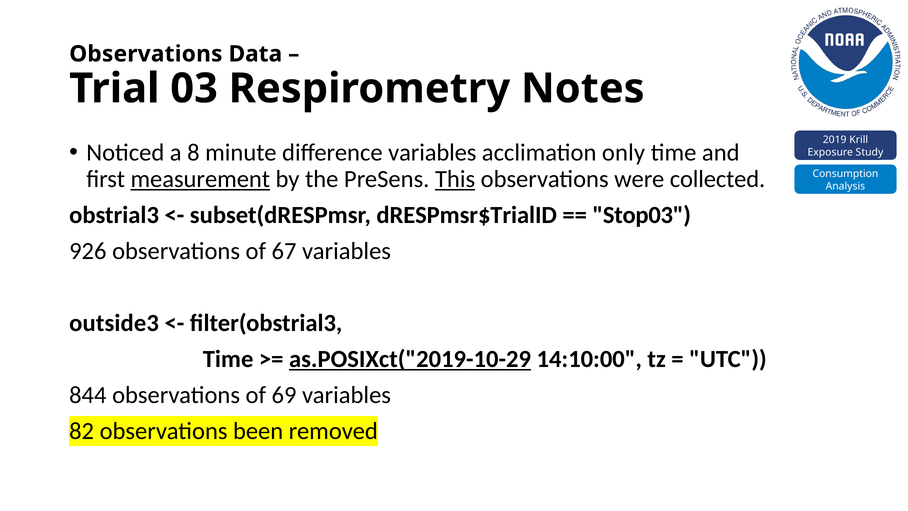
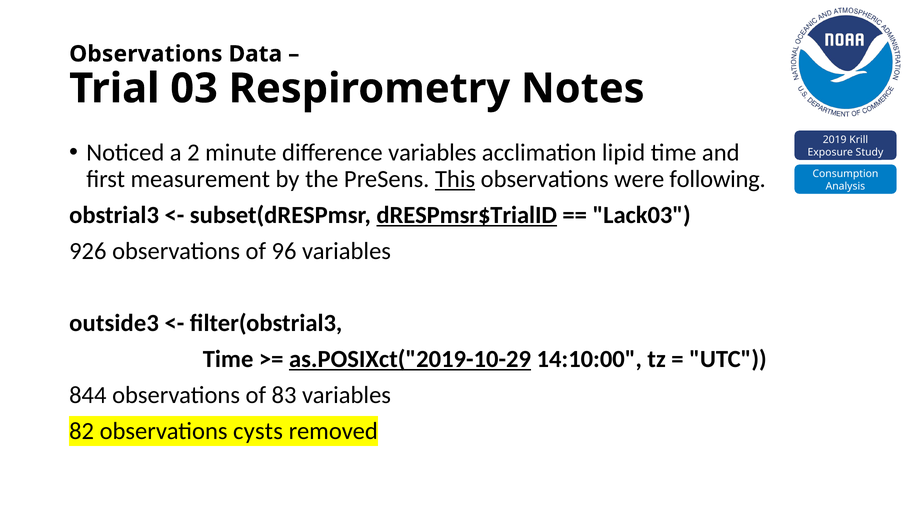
8: 8 -> 2
only: only -> lipid
measurement underline: present -> none
collected: collected -> following
dRESPmsr$TrialID underline: none -> present
Stop03: Stop03 -> Lack03
67: 67 -> 96
69: 69 -> 83
been: been -> cysts
